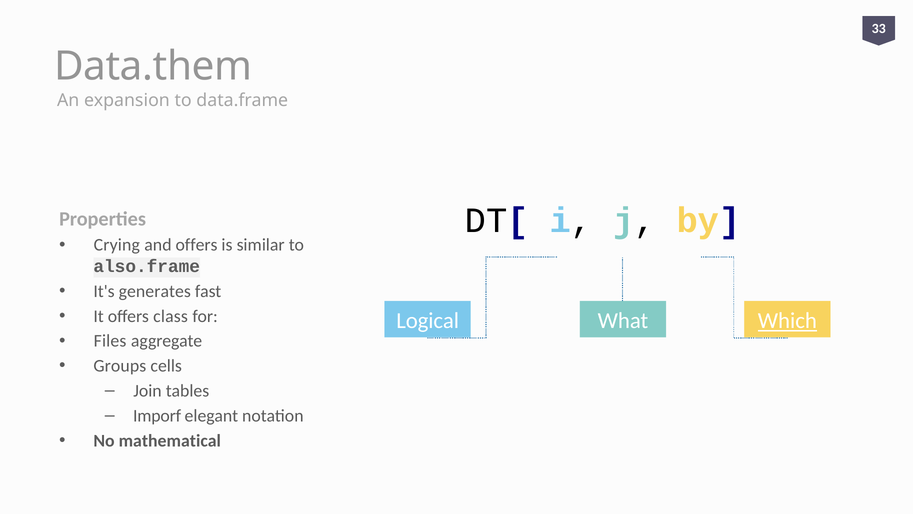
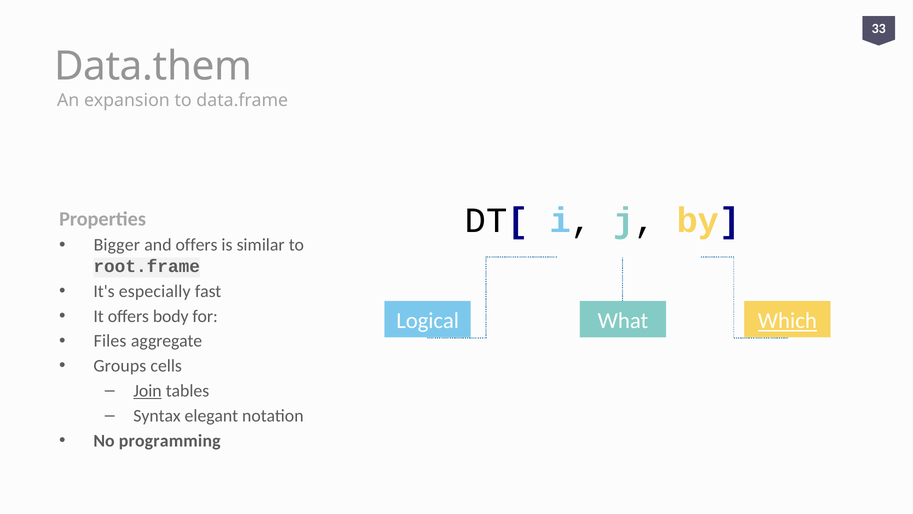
Crying: Crying -> Bigger
also.frame: also.frame -> root.frame
generates: generates -> especially
class: class -> body
Join underline: none -> present
Imporf: Imporf -> Syntax
mathematical: mathematical -> programming
